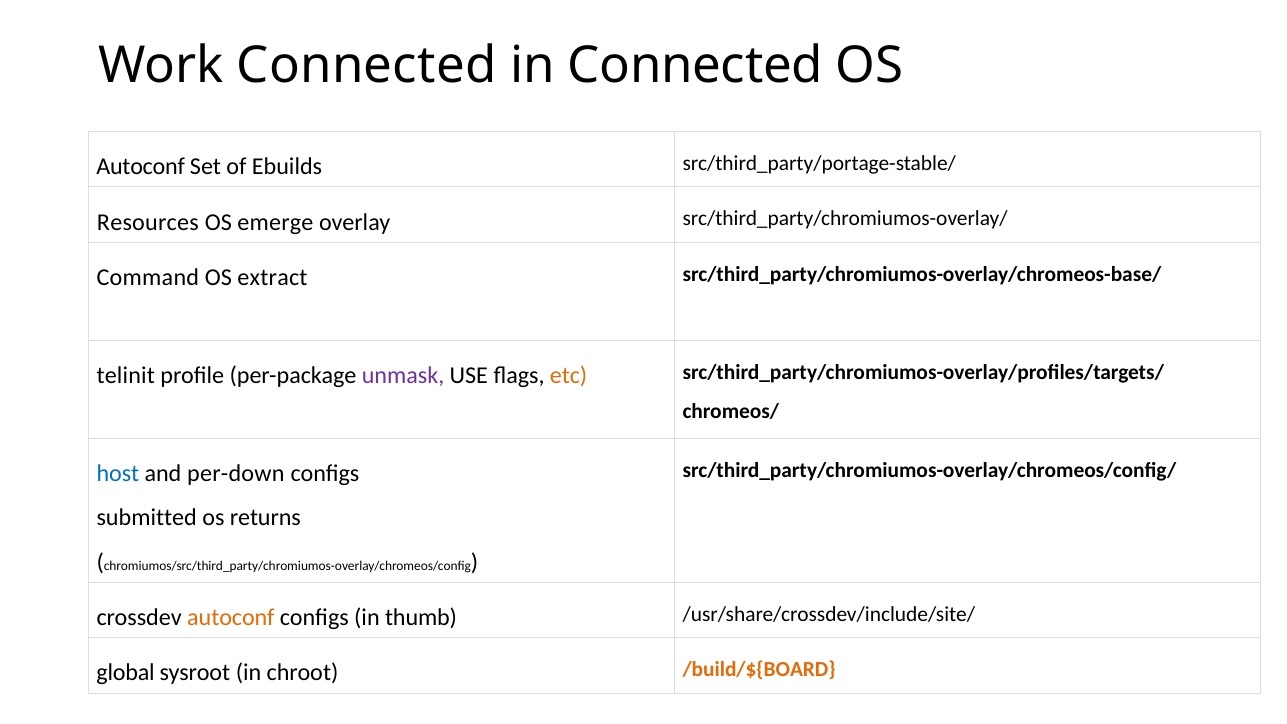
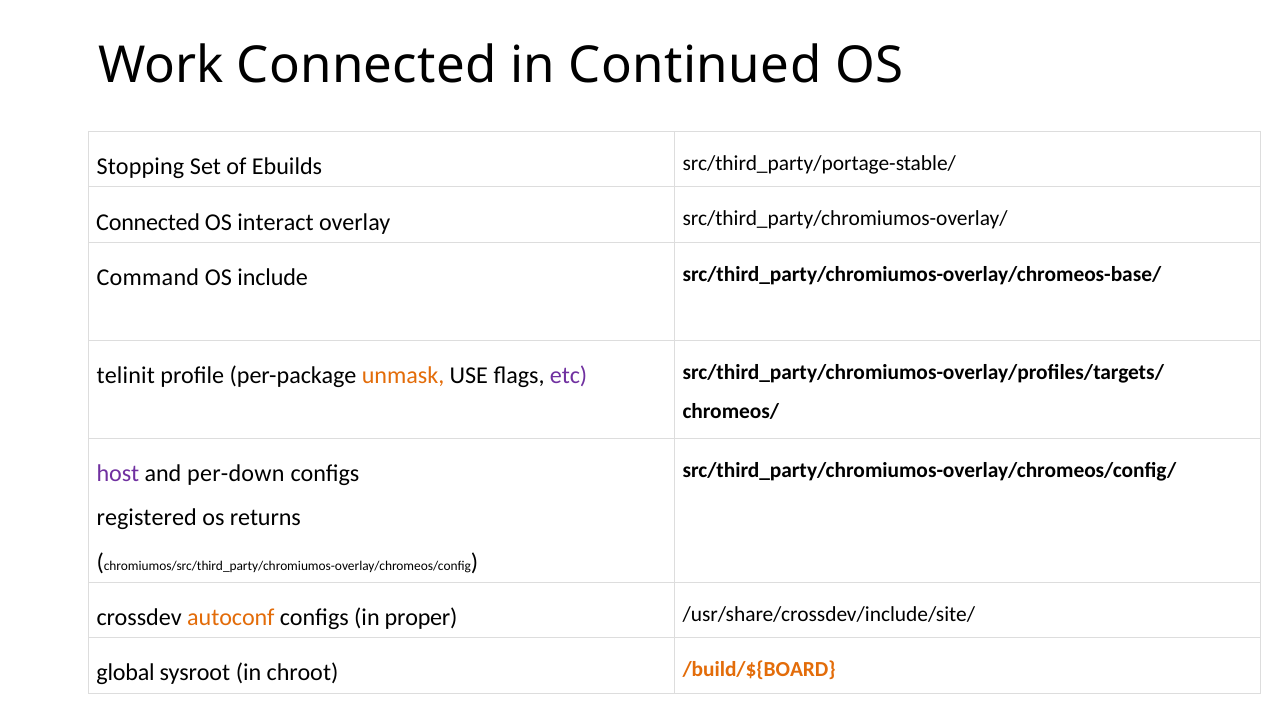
in Connected: Connected -> Continued
Autoconf at (141, 167): Autoconf -> Stopping
Resources at (148, 222): Resources -> Connected
emerge: emerge -> interact
extract: extract -> include
unmask colour: purple -> orange
etc colour: orange -> purple
host colour: blue -> purple
submitted: submitted -> registered
thumb: thumb -> proper
